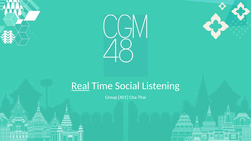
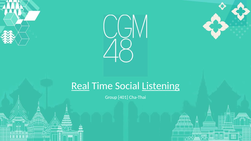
Listening underline: none -> present
